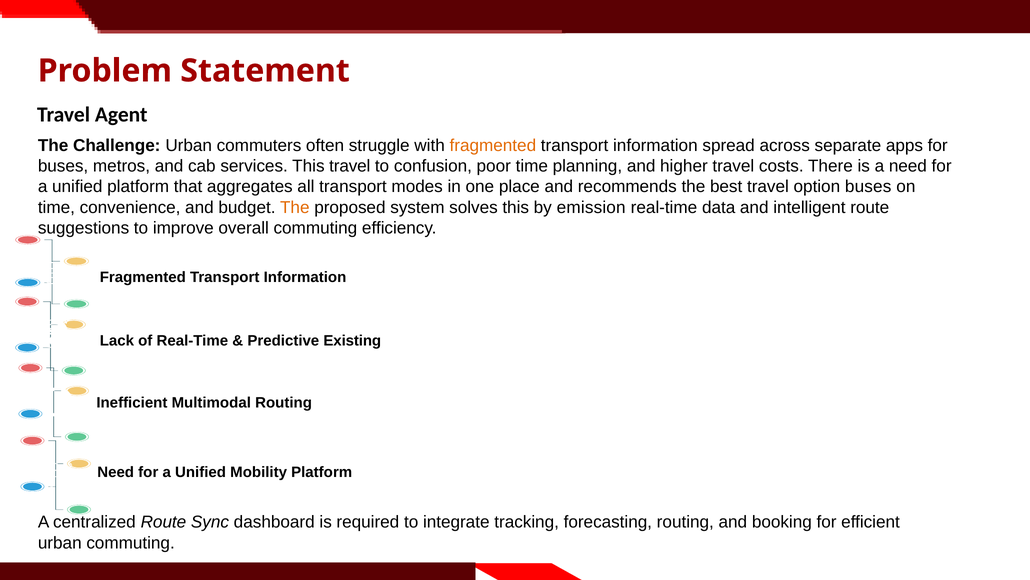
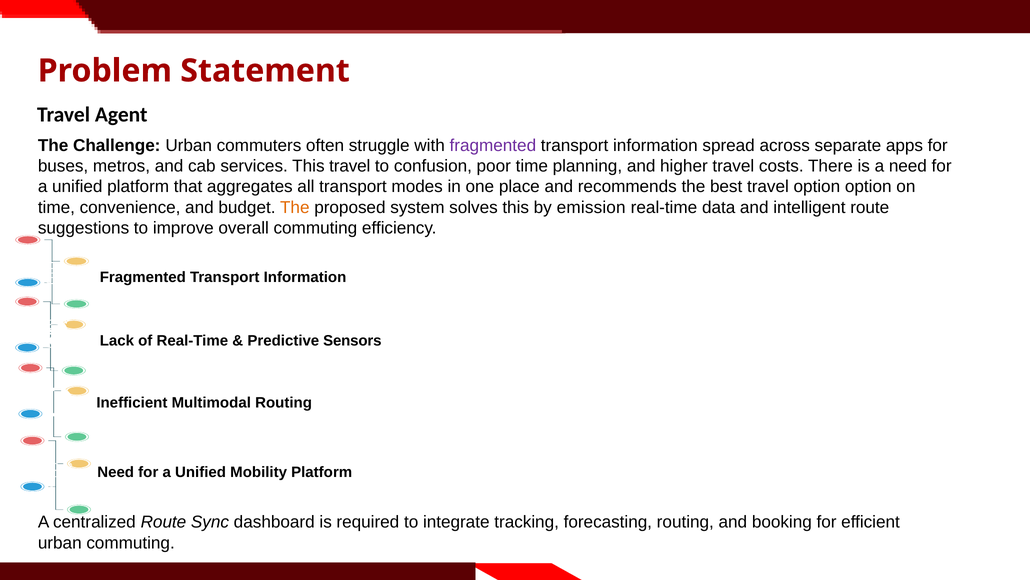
fragmented at (493, 145) colour: orange -> purple
option buses: buses -> option
Existing: Existing -> Sensors
